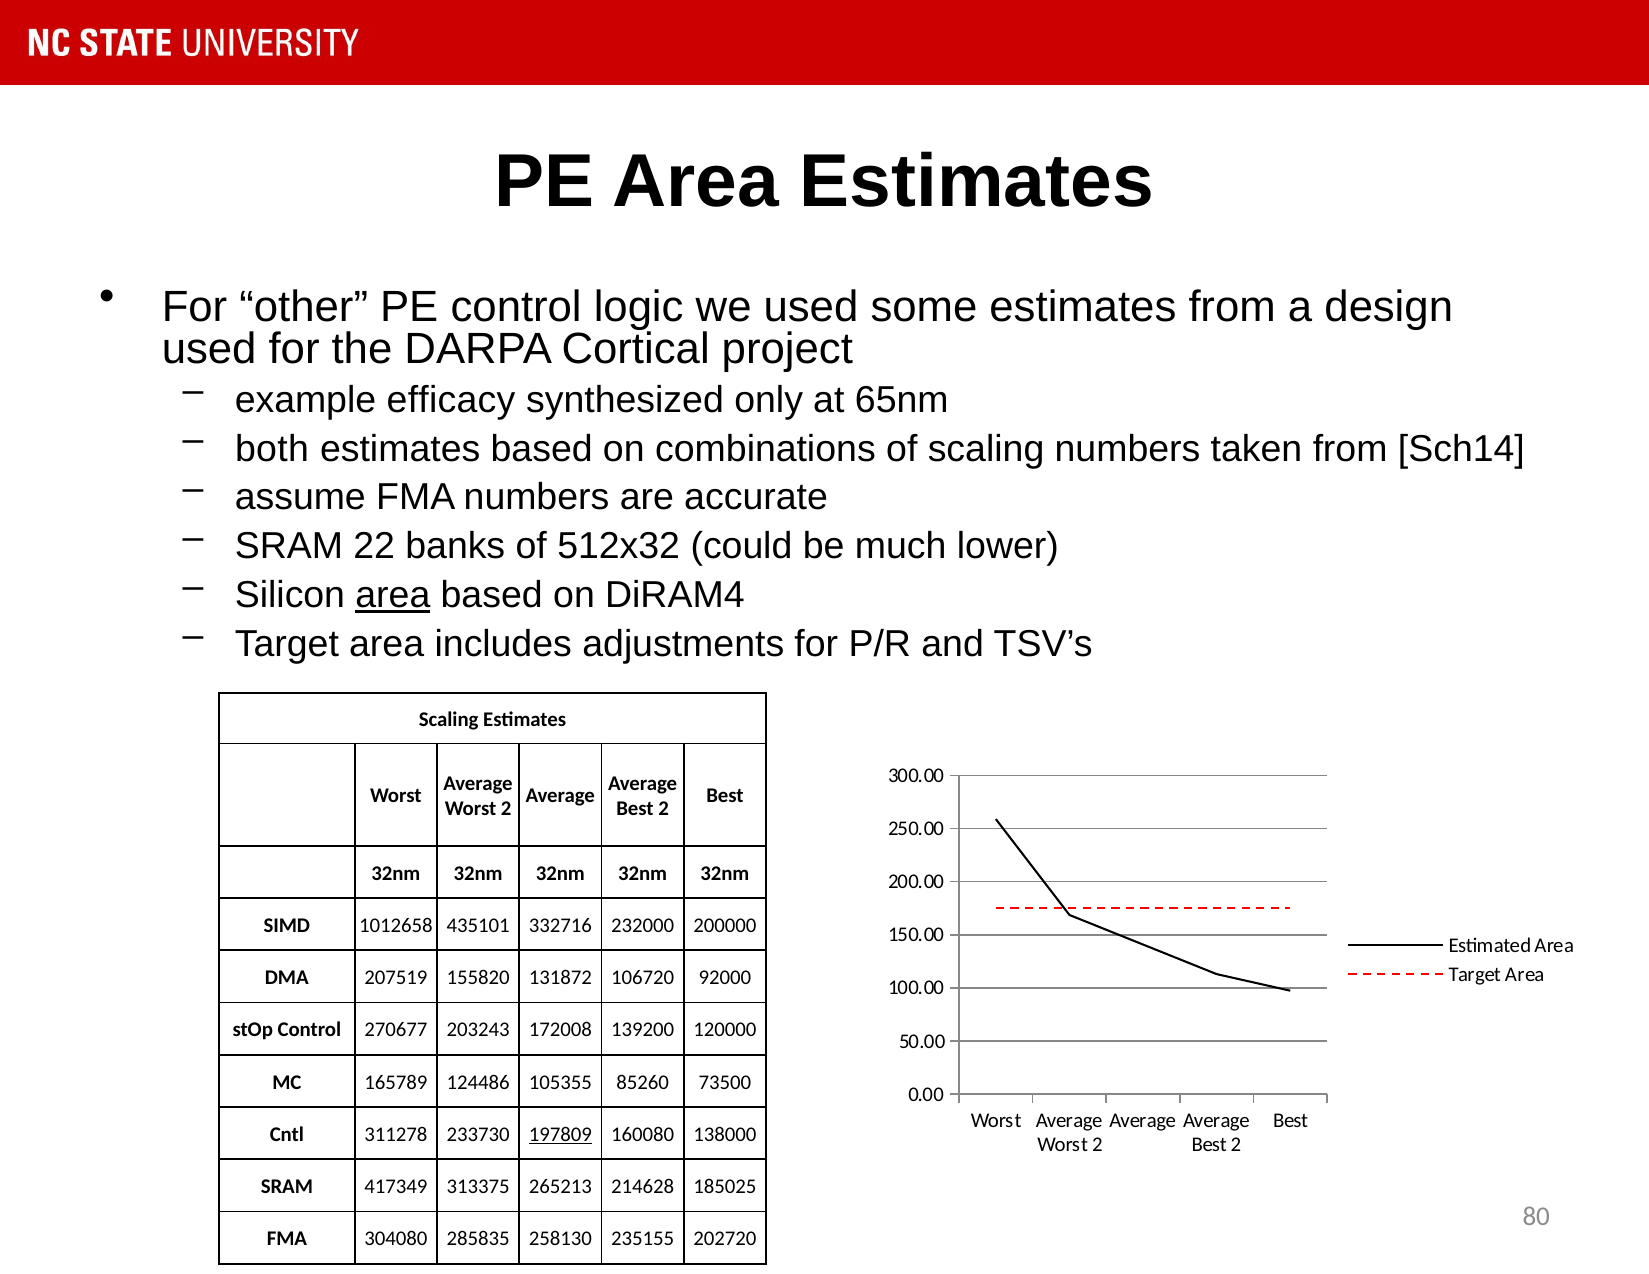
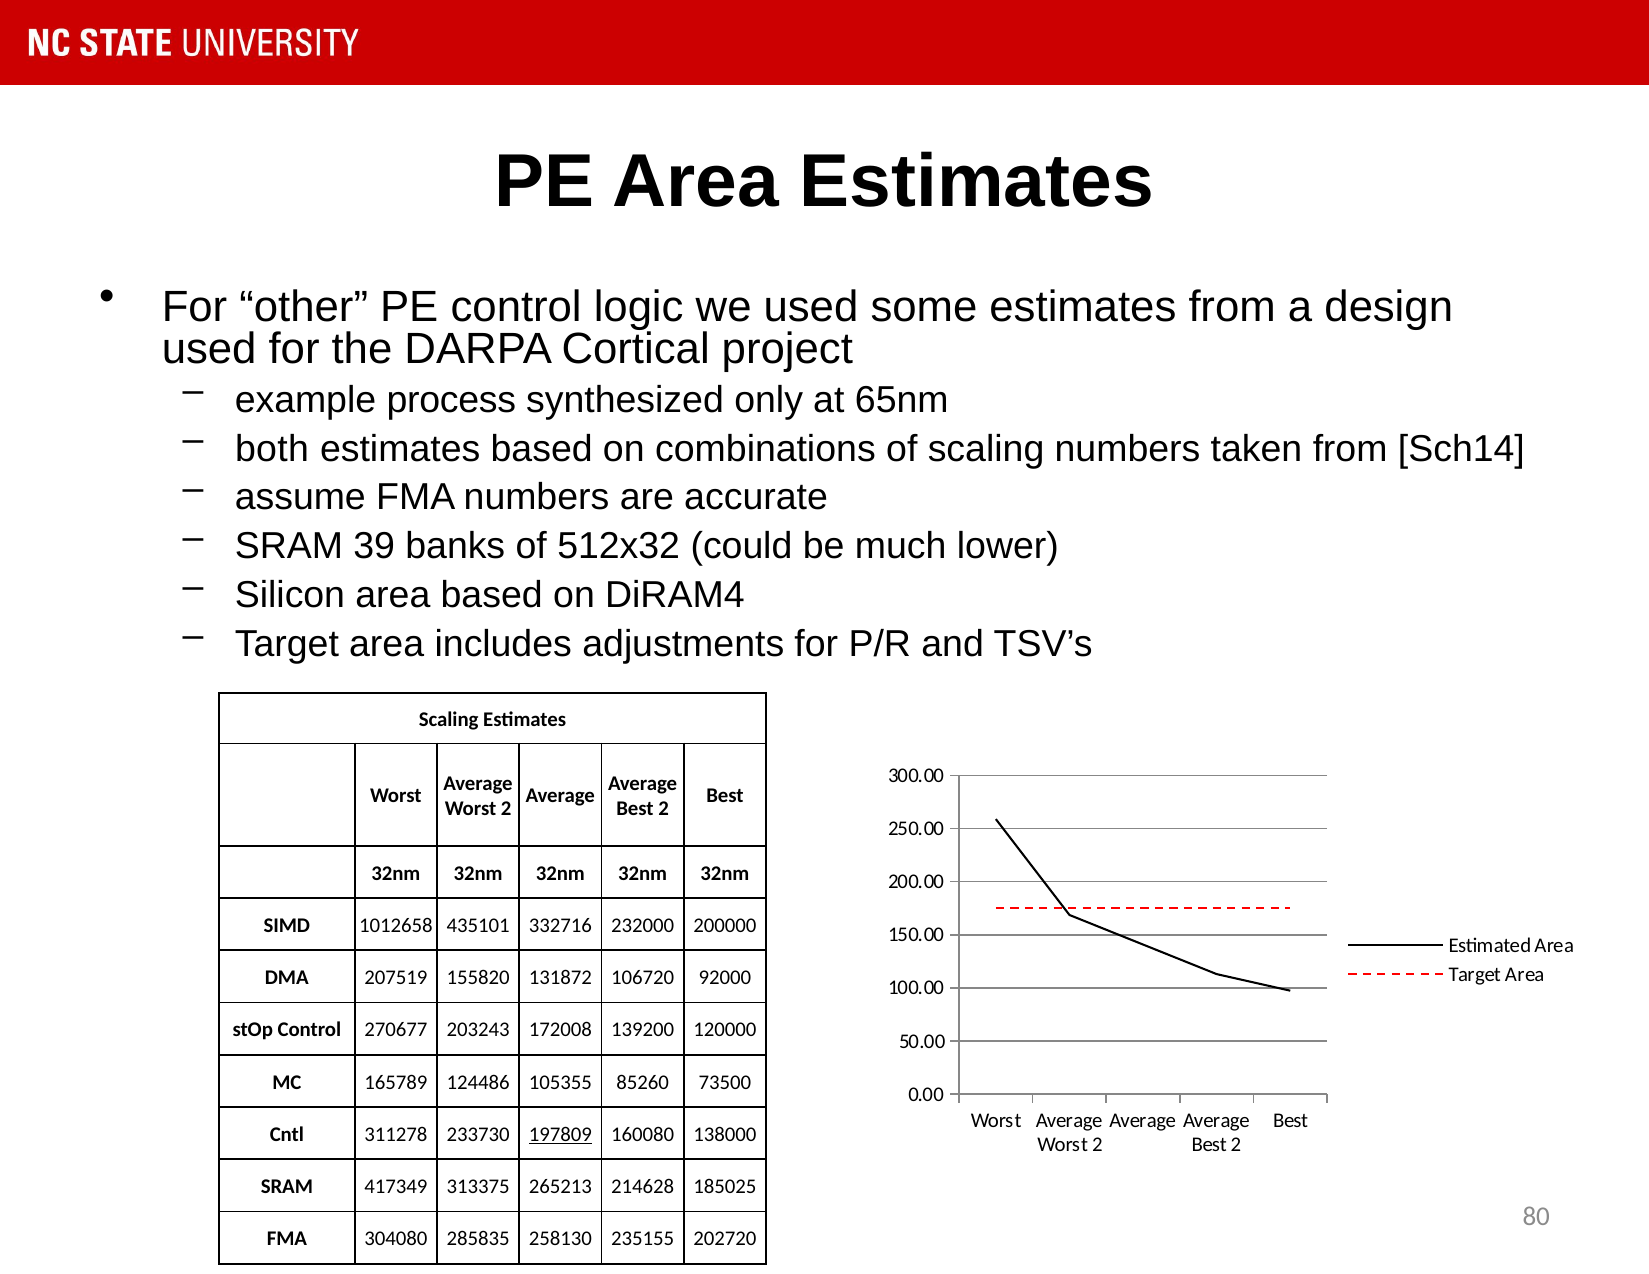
efficacy: efficacy -> process
22: 22 -> 39
area at (393, 596) underline: present -> none
